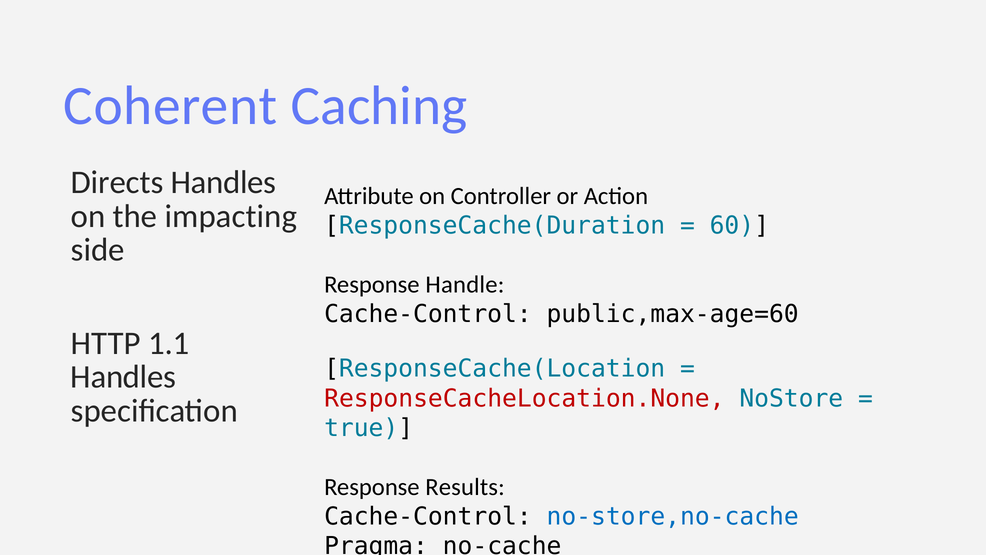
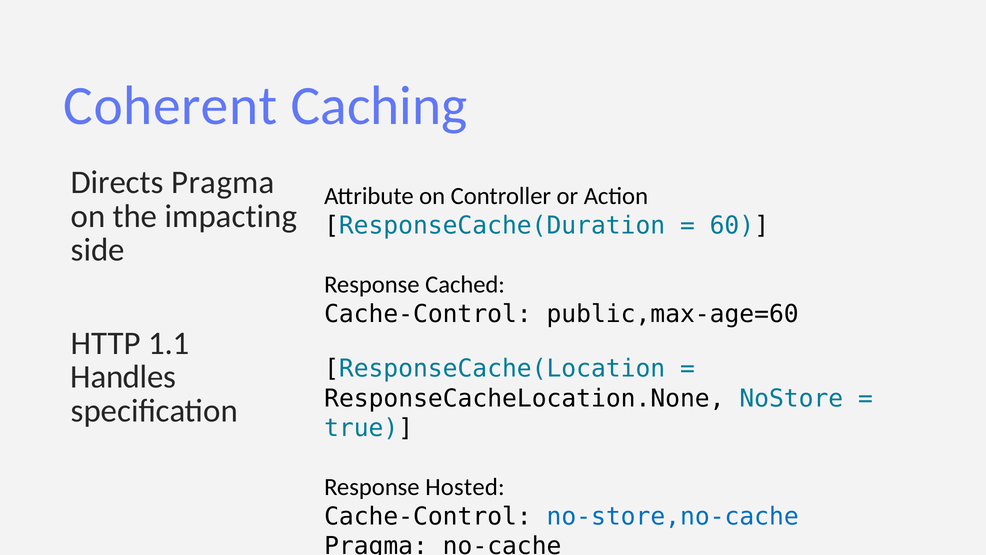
Directs Handles: Handles -> Pragma
Handle: Handle -> Cached
ResponseCacheLocation.None colour: red -> black
Results: Results -> Hosted
